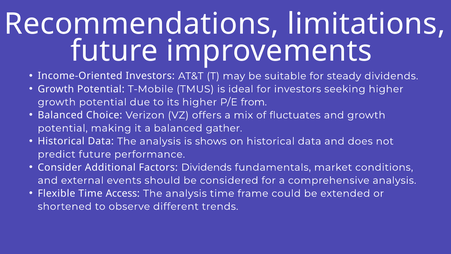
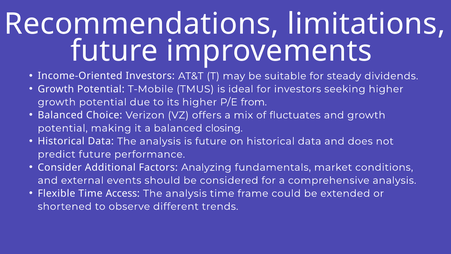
gather: gather -> closing
is shows: shows -> future
Factors Dividends: Dividends -> Analyzing
